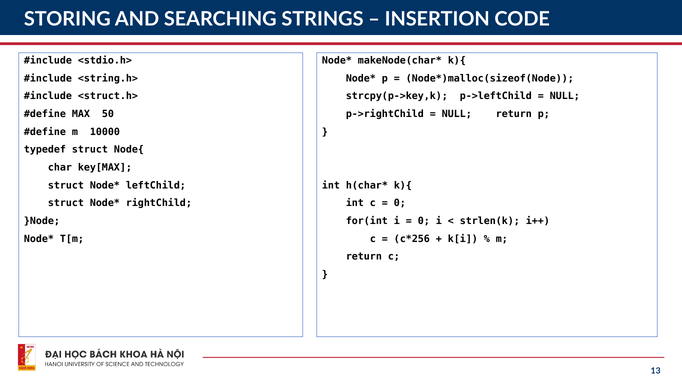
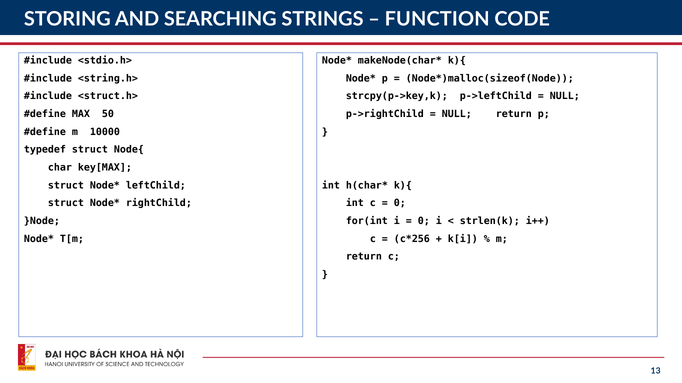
INSERTION: INSERTION -> FUNCTION
